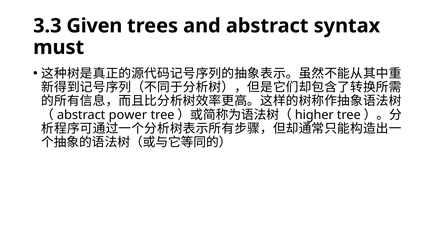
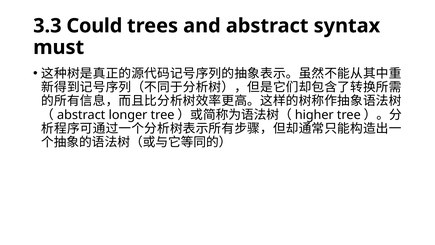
Given: Given -> Could
power: power -> longer
